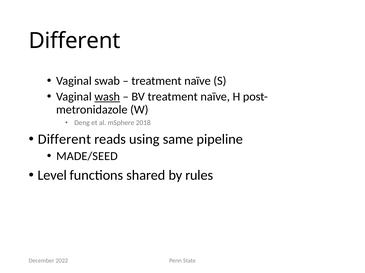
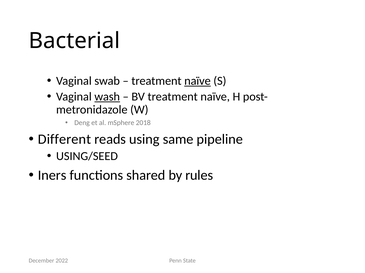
Different at (75, 41): Different -> Bacterial
naïve at (197, 81) underline: none -> present
MADE/SEED: MADE/SEED -> USING/SEED
Level: Level -> Iners
